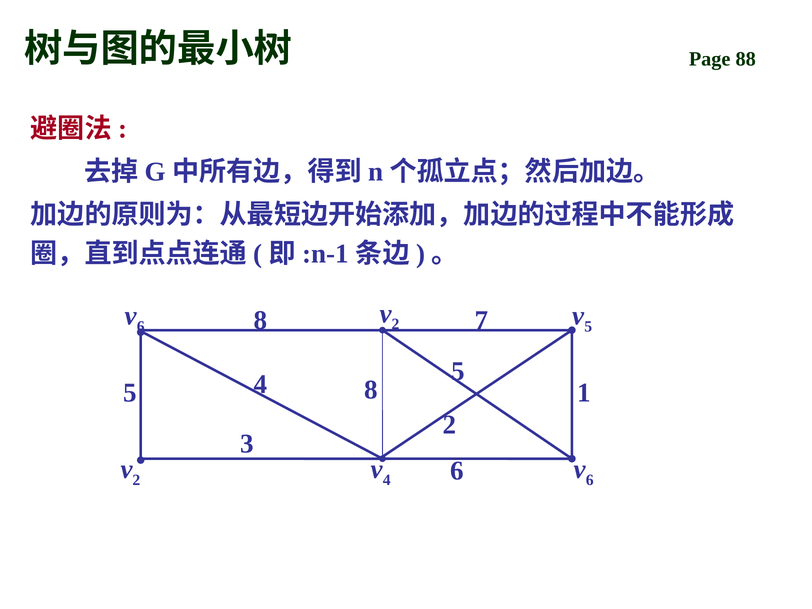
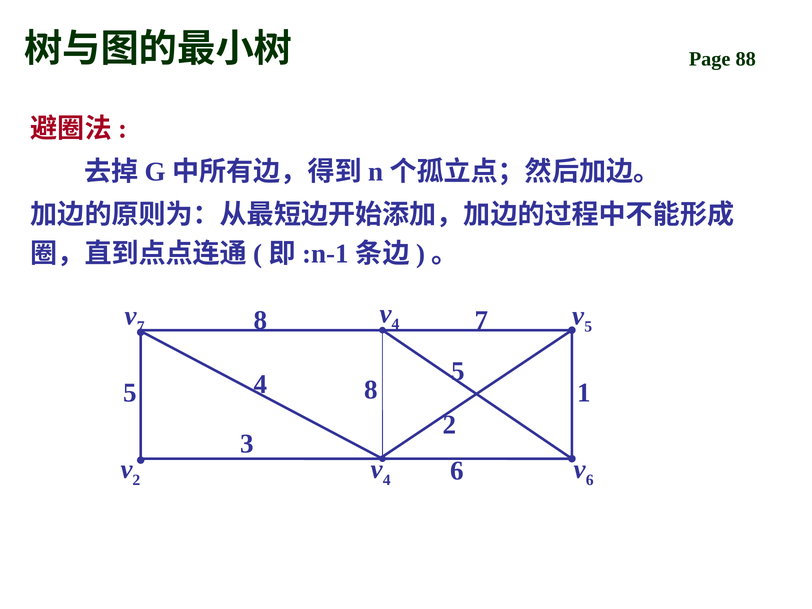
2 at (395, 324): 2 -> 4
6 at (141, 327): 6 -> 7
